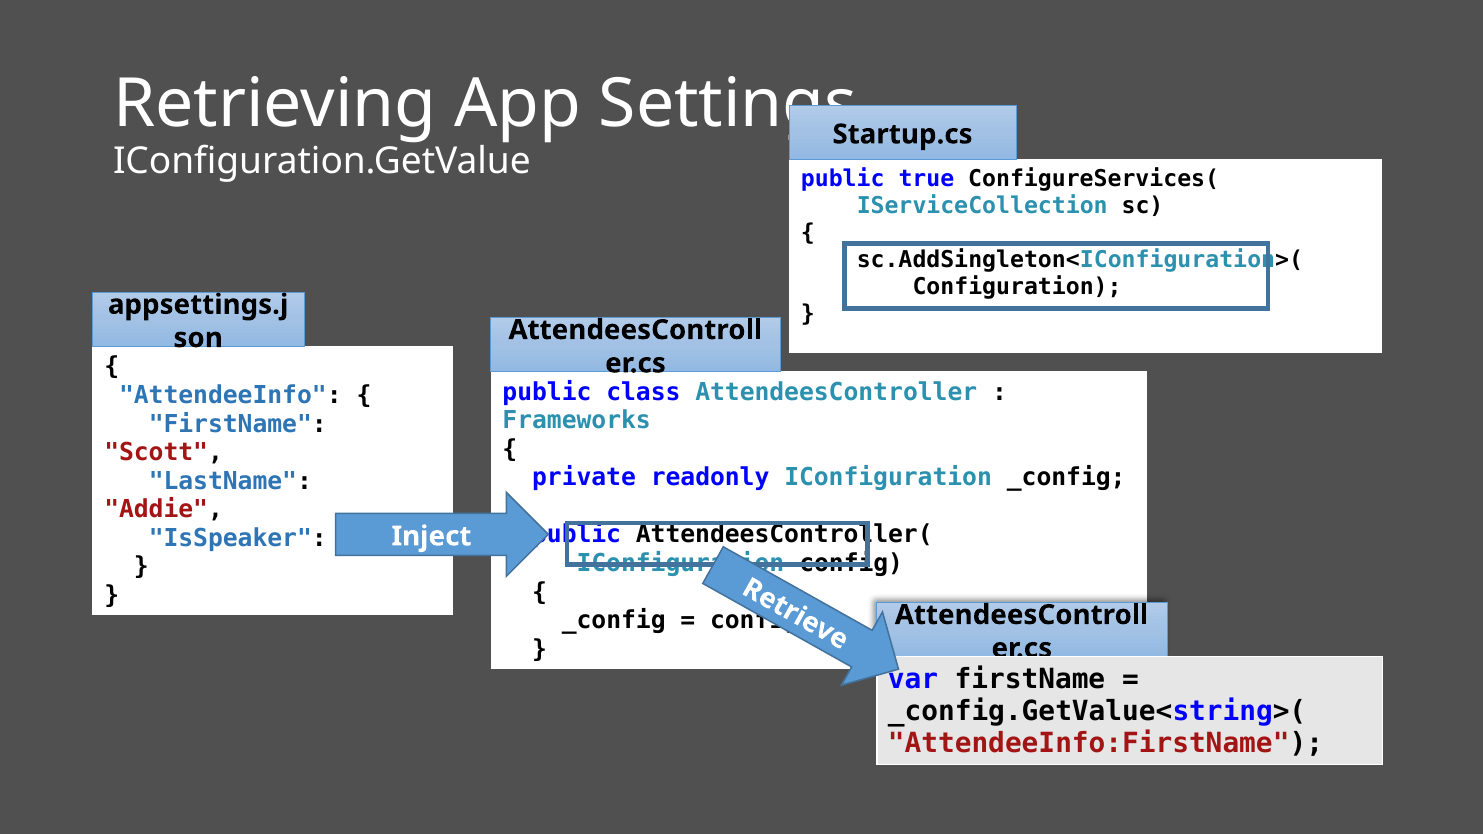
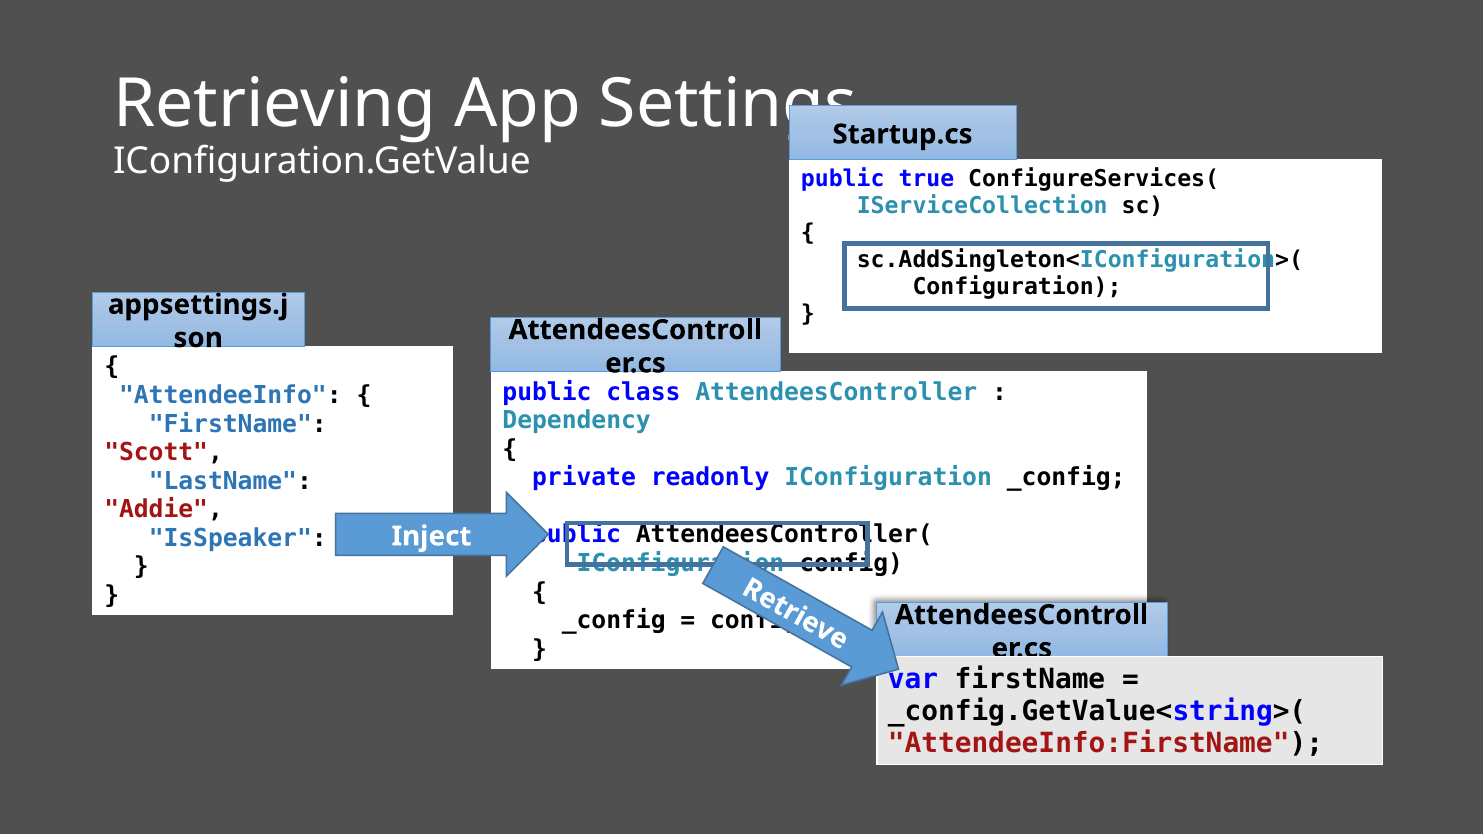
Frameworks: Frameworks -> Dependency
